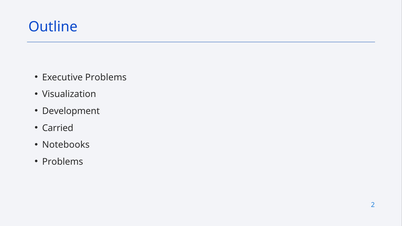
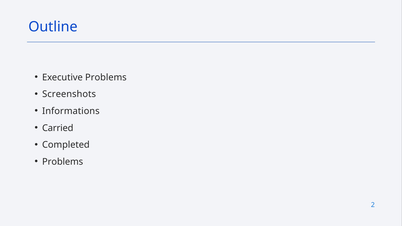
Visualization: Visualization -> Screenshots
Development: Development -> Informations
Notebooks: Notebooks -> Completed
